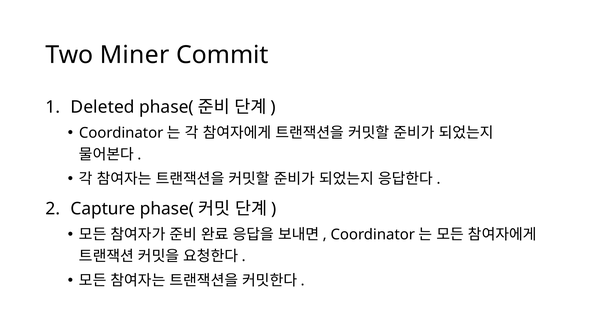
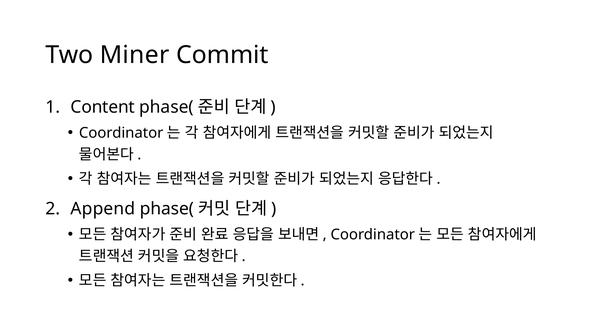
Deleted: Deleted -> Content
Capture: Capture -> Append
